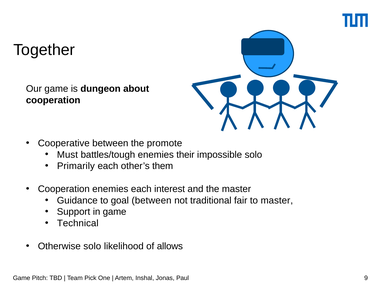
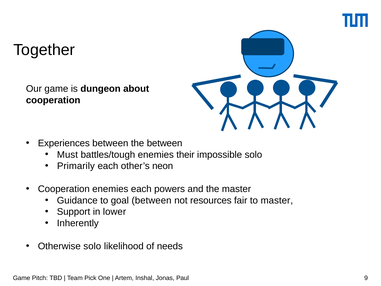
Cooperative: Cooperative -> Experiences
the promote: promote -> between
them: them -> neon
interest: interest -> powers
traditional: traditional -> resources
in game: game -> lower
Technical: Technical -> Inherently
allows: allows -> needs
